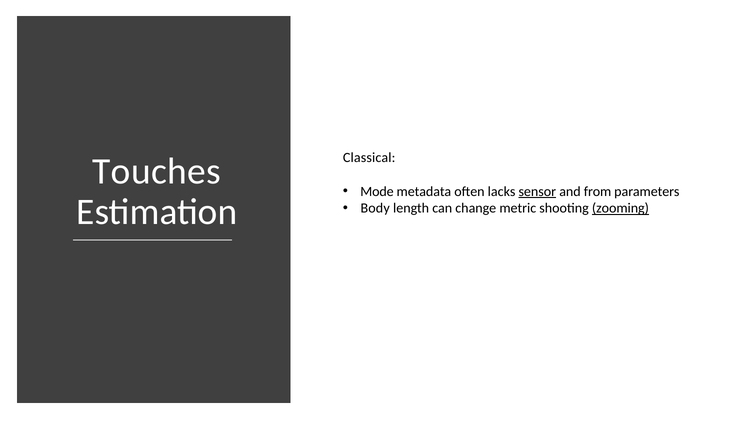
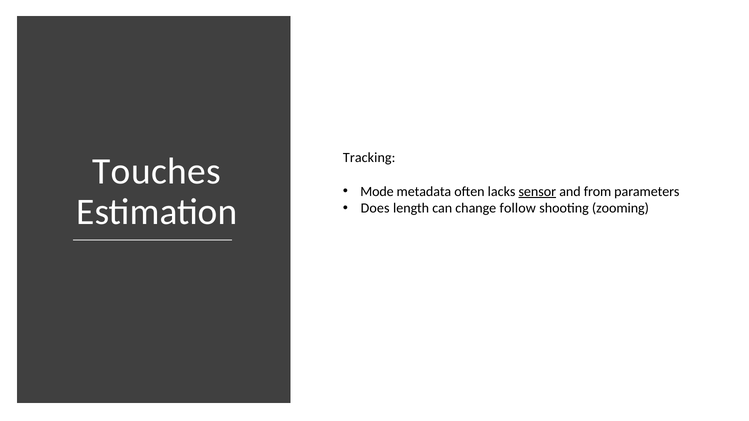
Classical: Classical -> Tracking
Body: Body -> Does
metric: metric -> follow
zooming underline: present -> none
